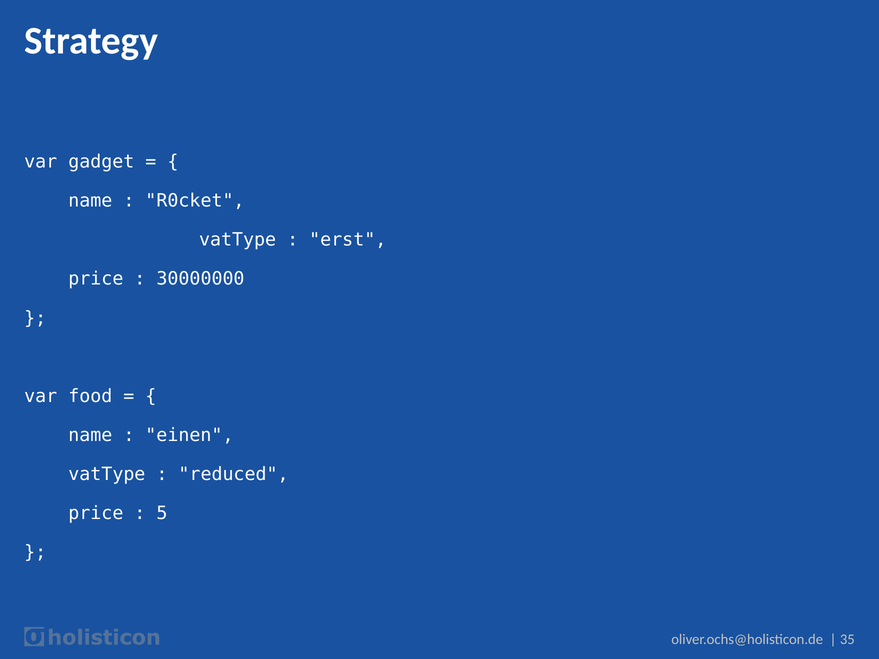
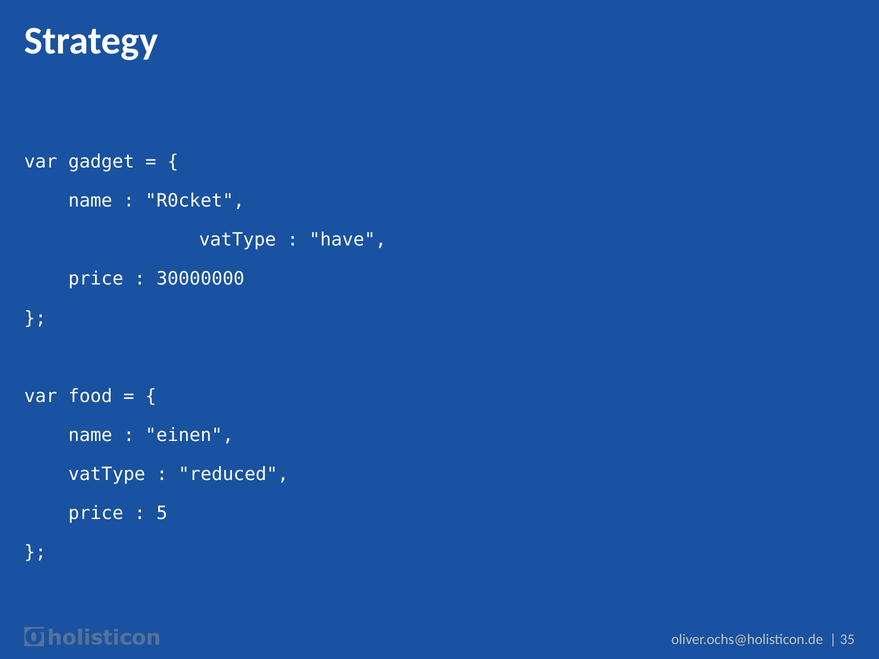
erst: erst -> have
